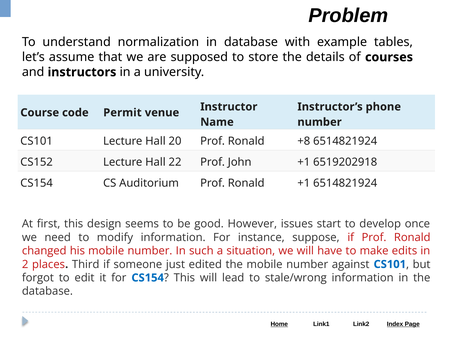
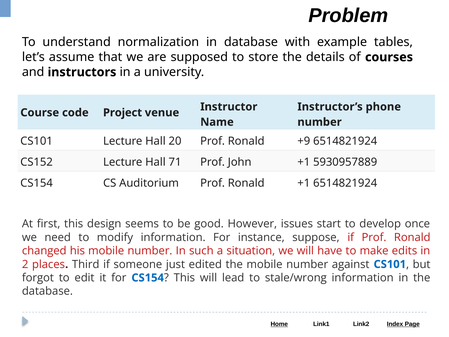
Permit: Permit -> Project
+8: +8 -> +9
22: 22 -> 71
6519202918: 6519202918 -> 5930957889
